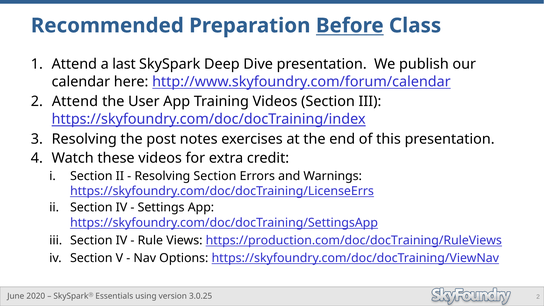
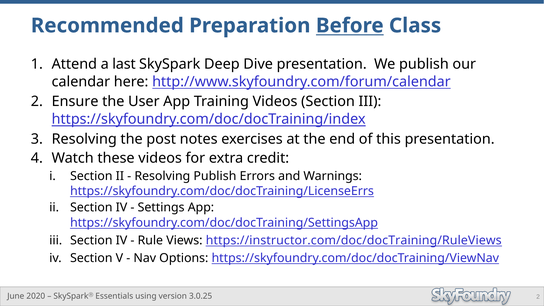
2 Attend: Attend -> Ensure
Resolving Section: Section -> Publish
https://production.com/doc/docTraining/RuleViews: https://production.com/doc/docTraining/RuleViews -> https://instructor.com/doc/docTraining/RuleViews
